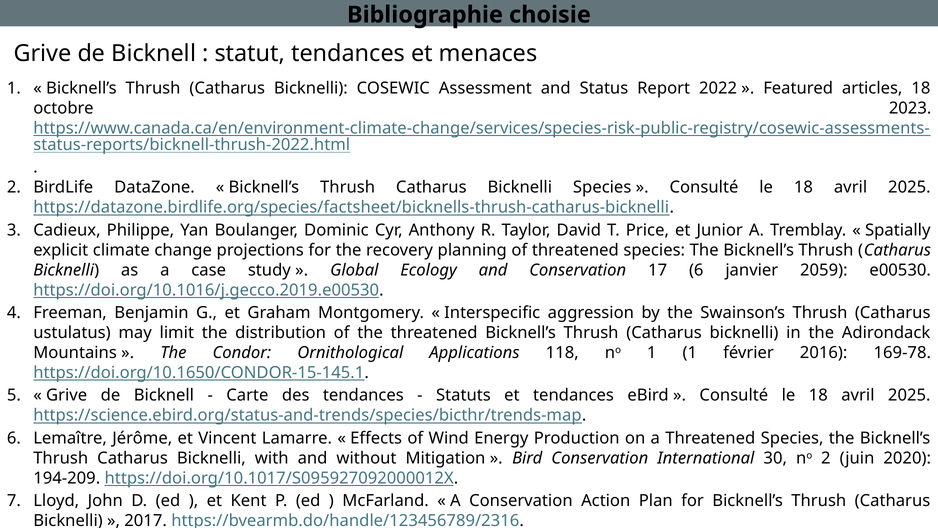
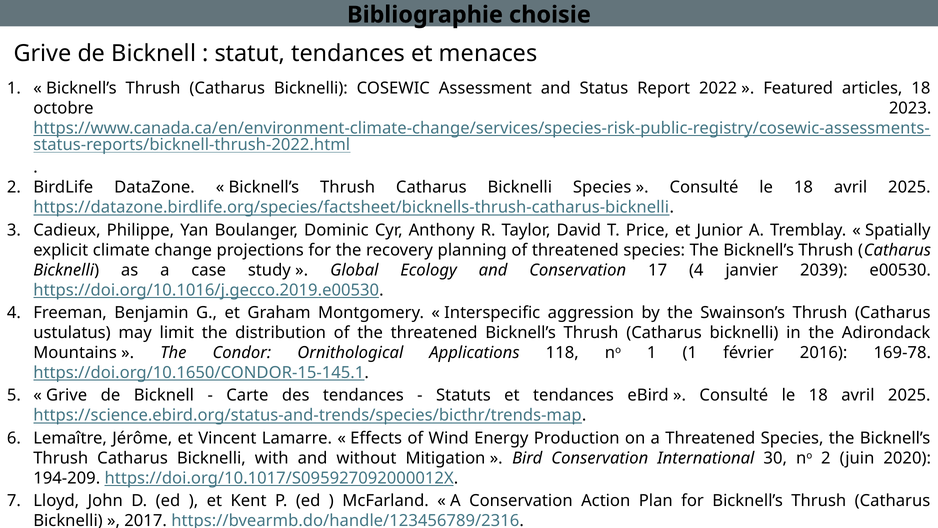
17 6: 6 -> 4
2059: 2059 -> 2039
